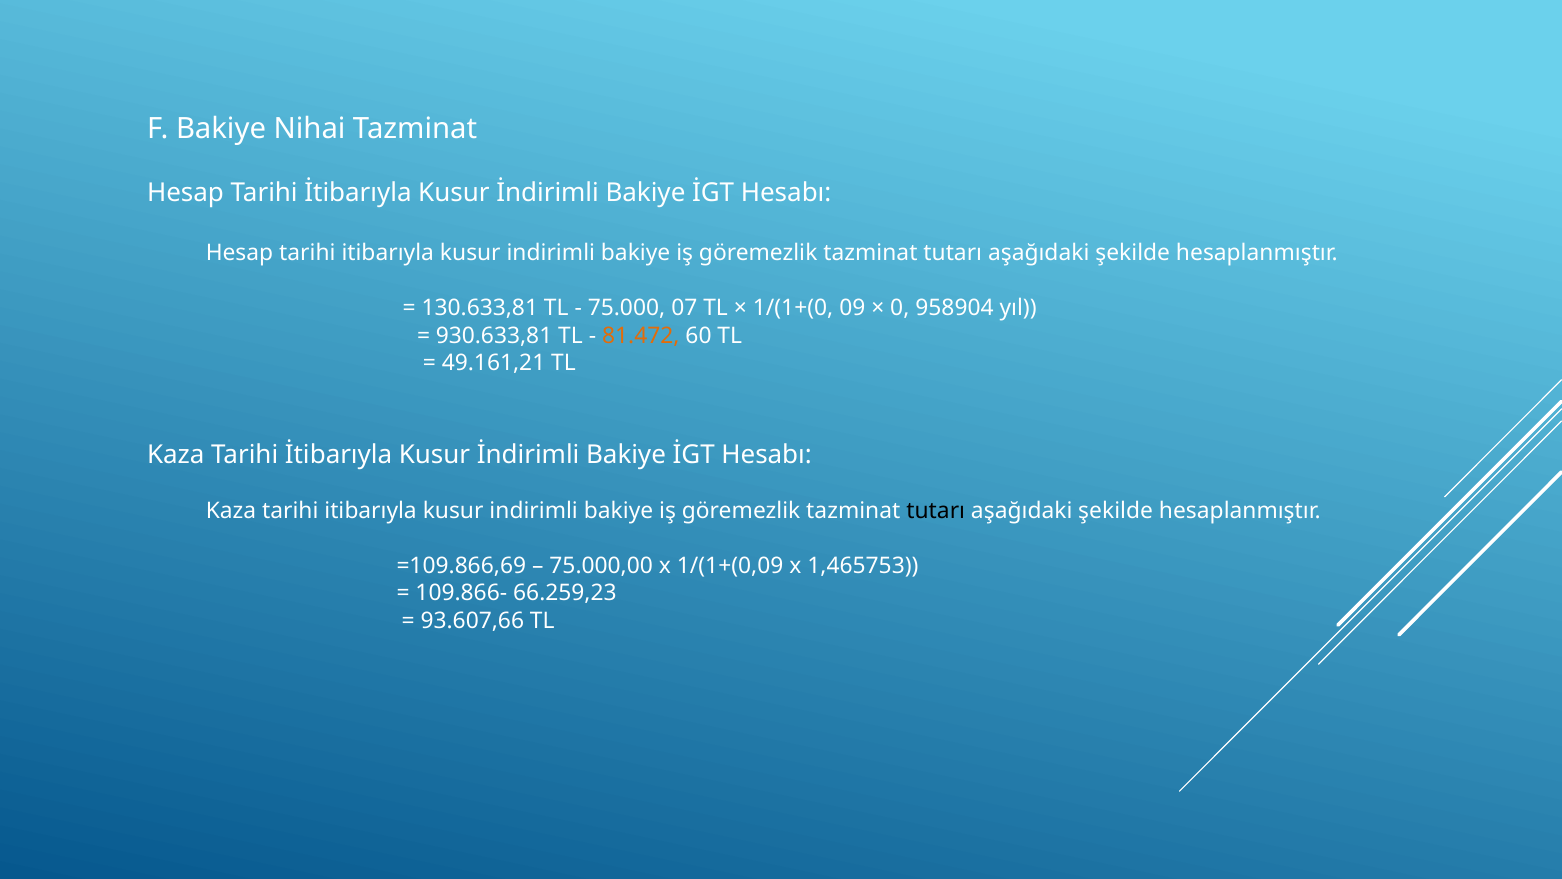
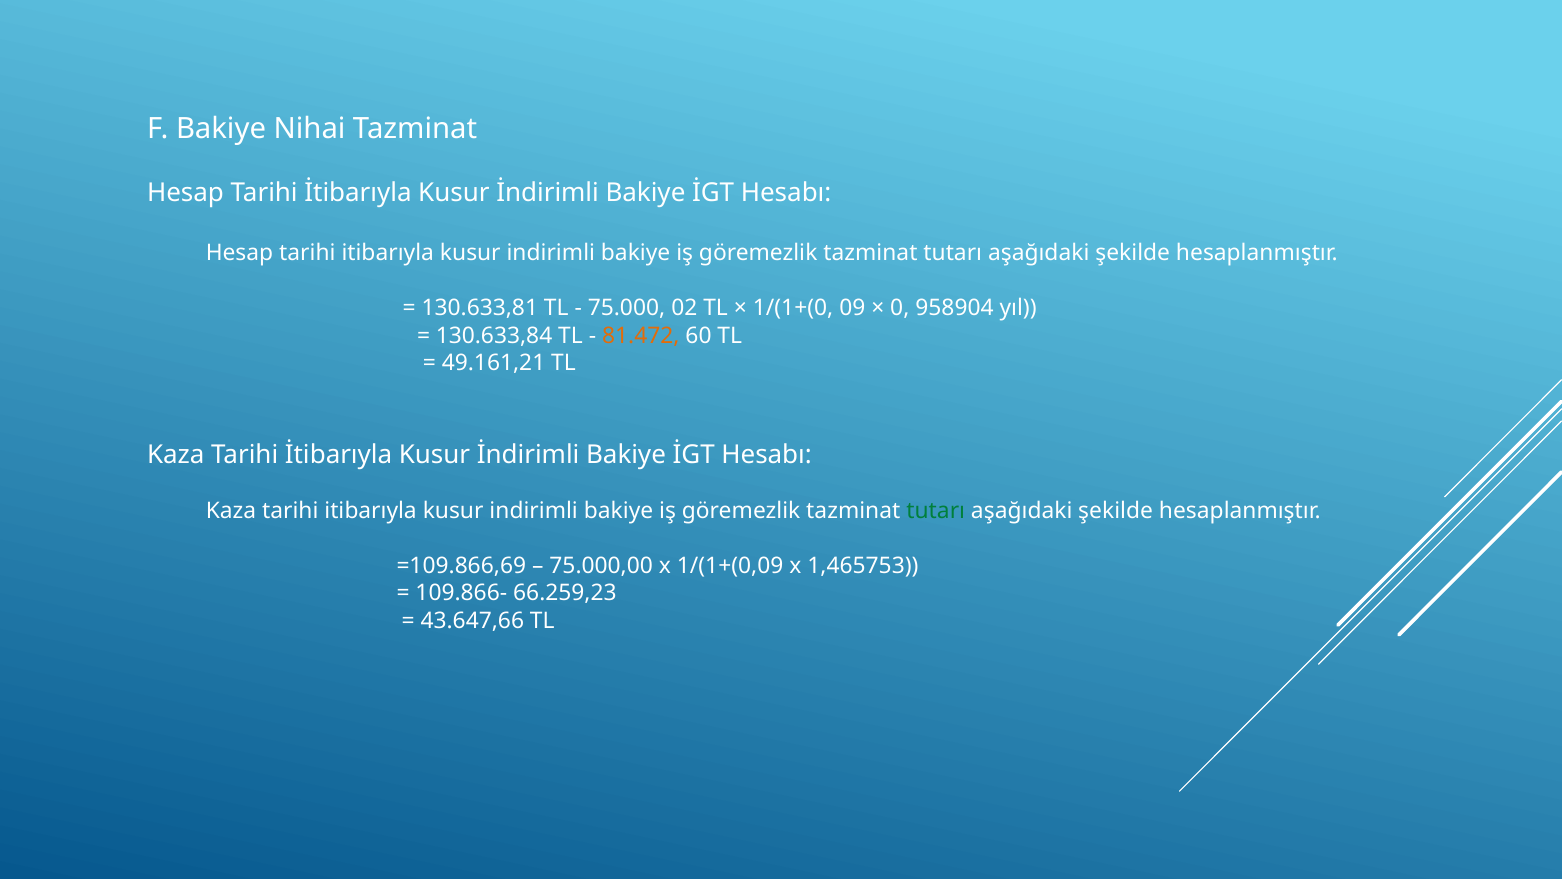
07: 07 -> 02
930.633,81: 930.633,81 -> 130.633,84
tutarı at (936, 511) colour: black -> green
93.607,66: 93.607,66 -> 43.647,66
